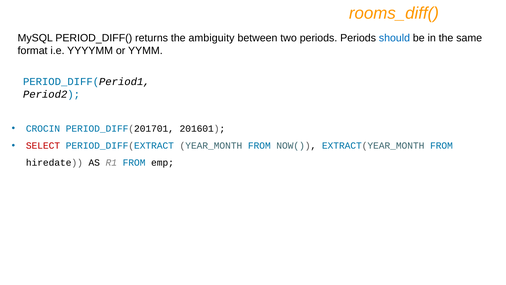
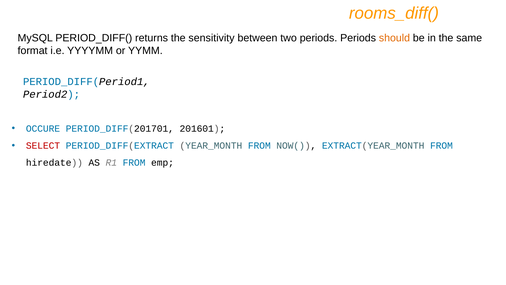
ambiguity: ambiguity -> sensitivity
should colour: blue -> orange
CROCIN: CROCIN -> OCCURE
